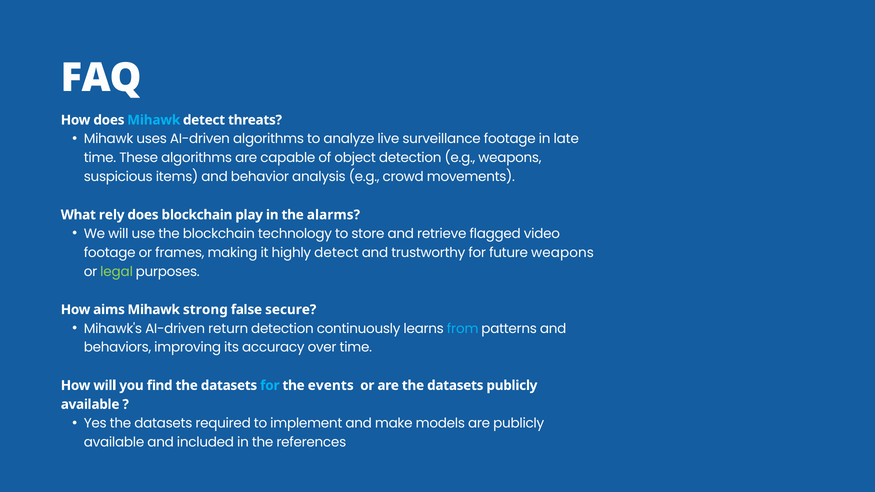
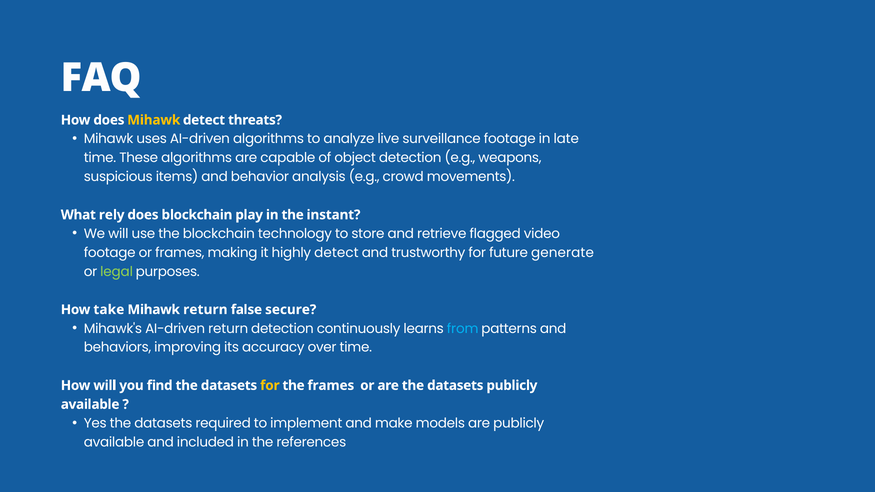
Mihawk at (154, 120) colour: light blue -> yellow
alarms: alarms -> instant
future weapons: weapons -> generate
aims: aims -> take
Mihawk strong: strong -> return
for at (270, 386) colour: light blue -> yellow
the events: events -> frames
